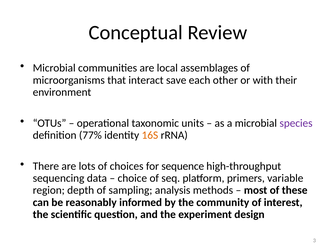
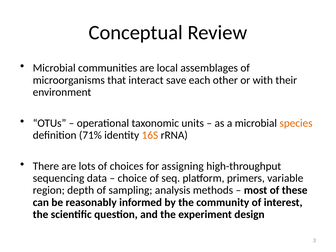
species colour: purple -> orange
77%: 77% -> 71%
sequence: sequence -> assigning
